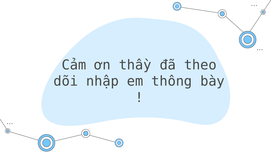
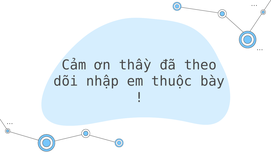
thông: thông -> thuộc
